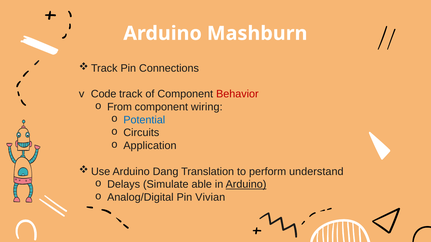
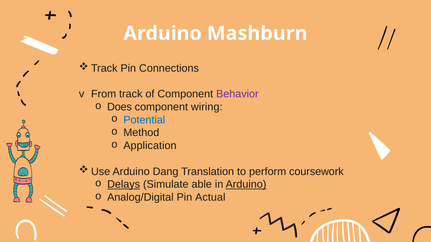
Code: Code -> From
Behavior colour: red -> purple
From: From -> Does
Circuits: Circuits -> Method
understand: understand -> coursework
Delays underline: none -> present
Vivian: Vivian -> Actual
